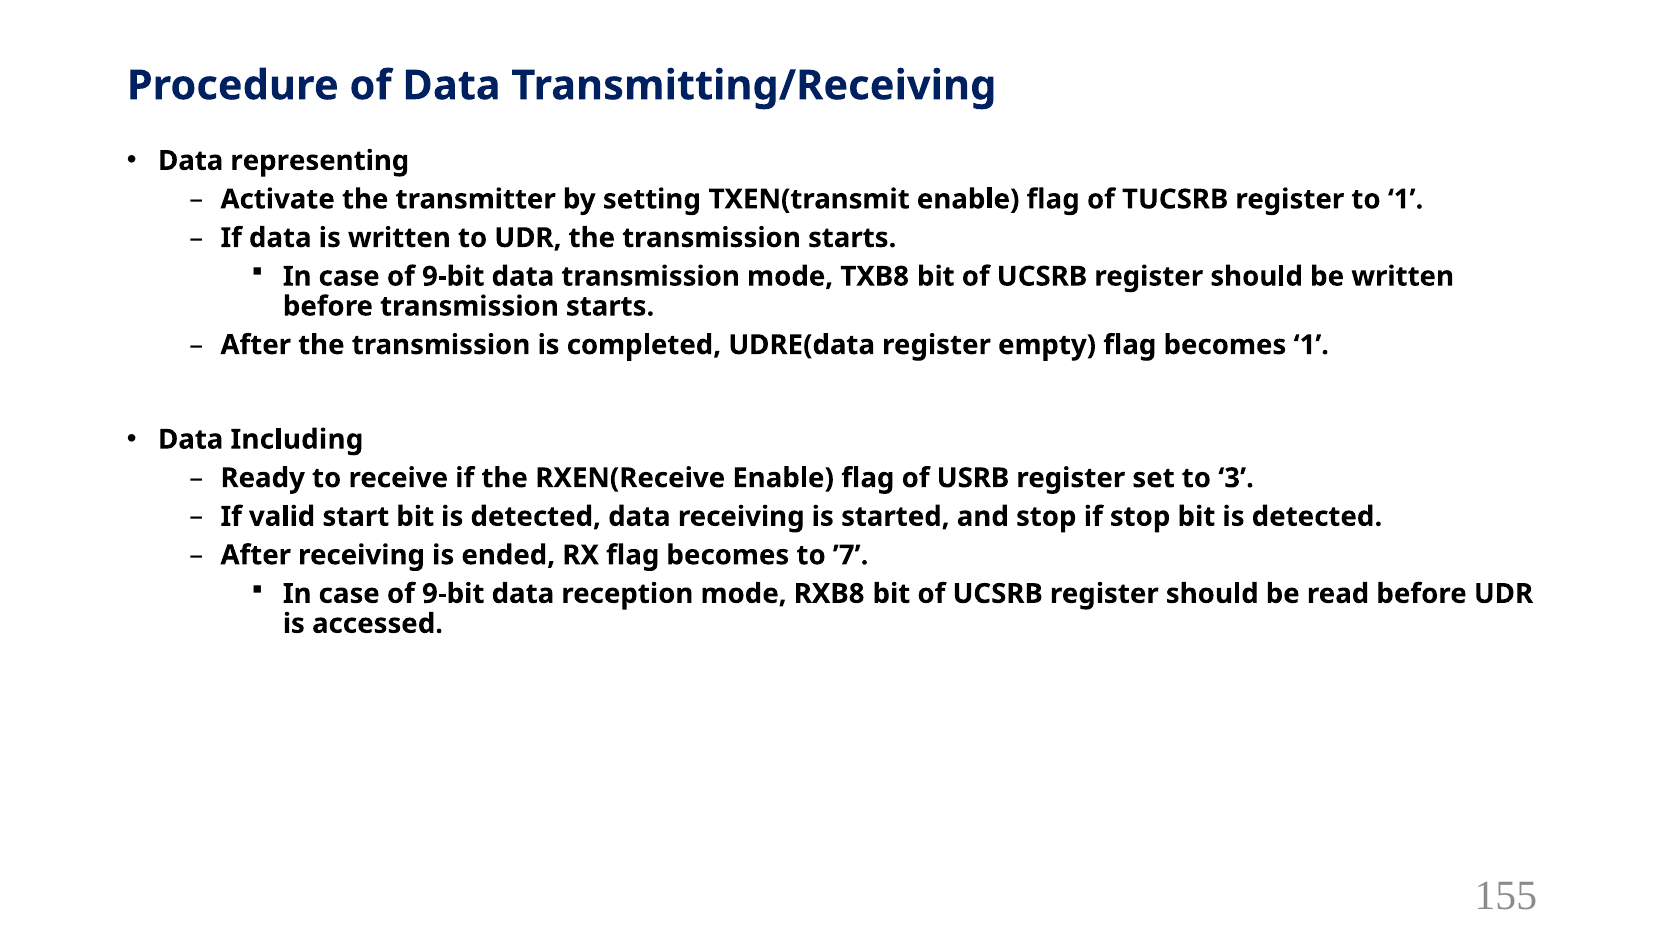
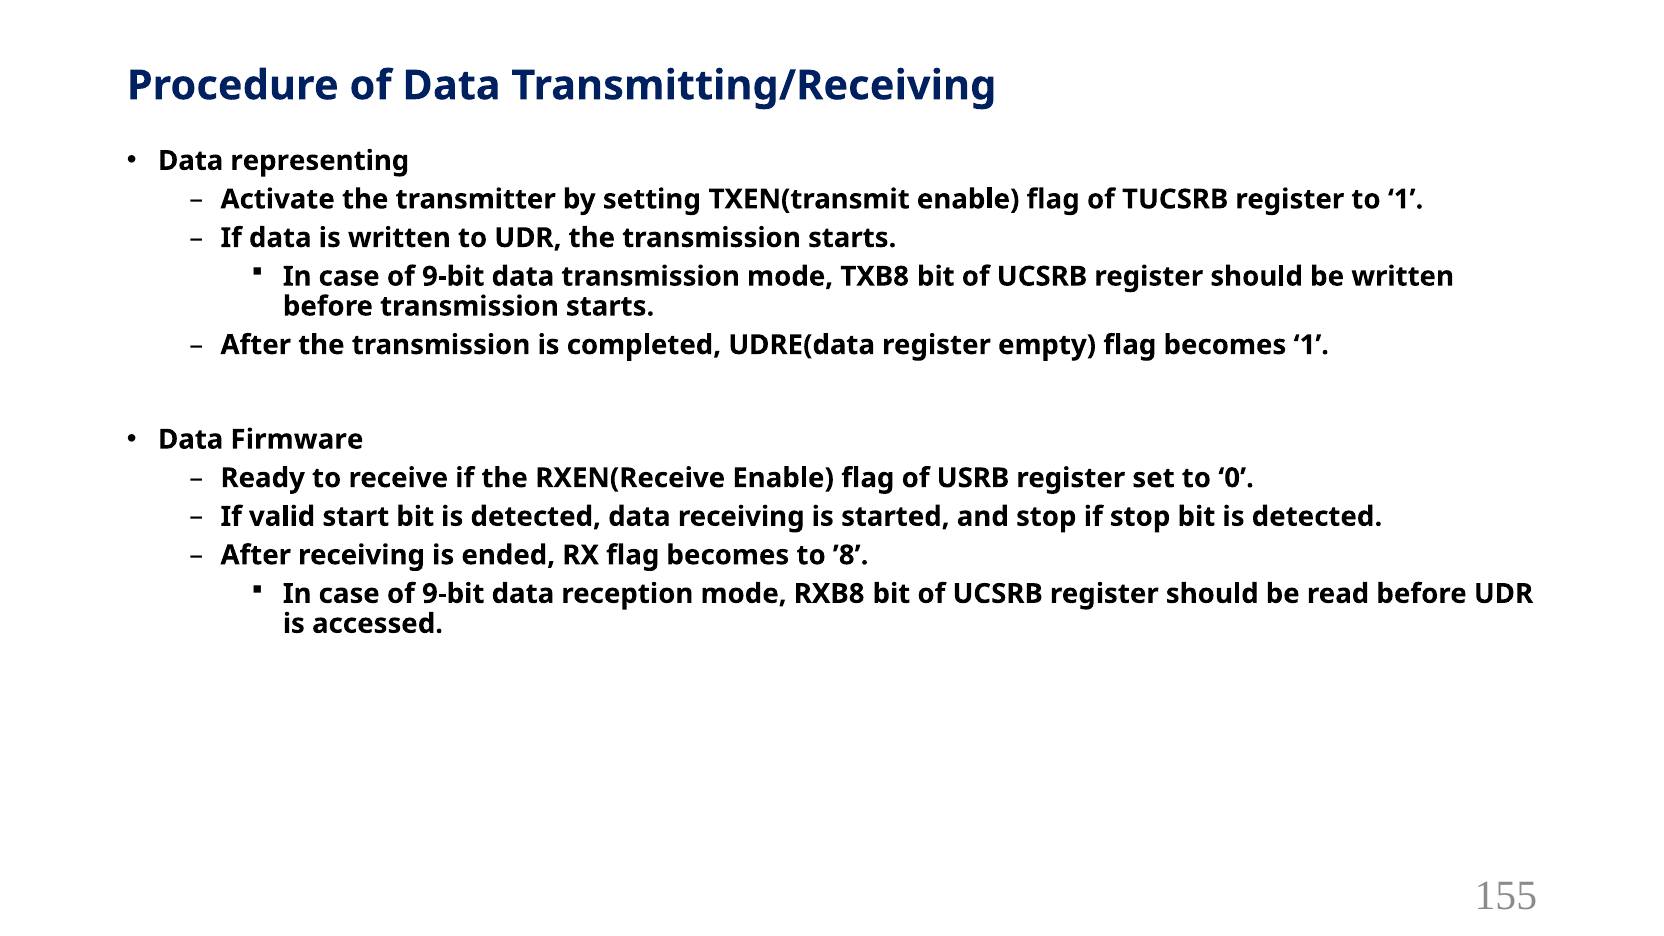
Including: Including -> Firmware
3: 3 -> 0
’7: ’7 -> ’8
